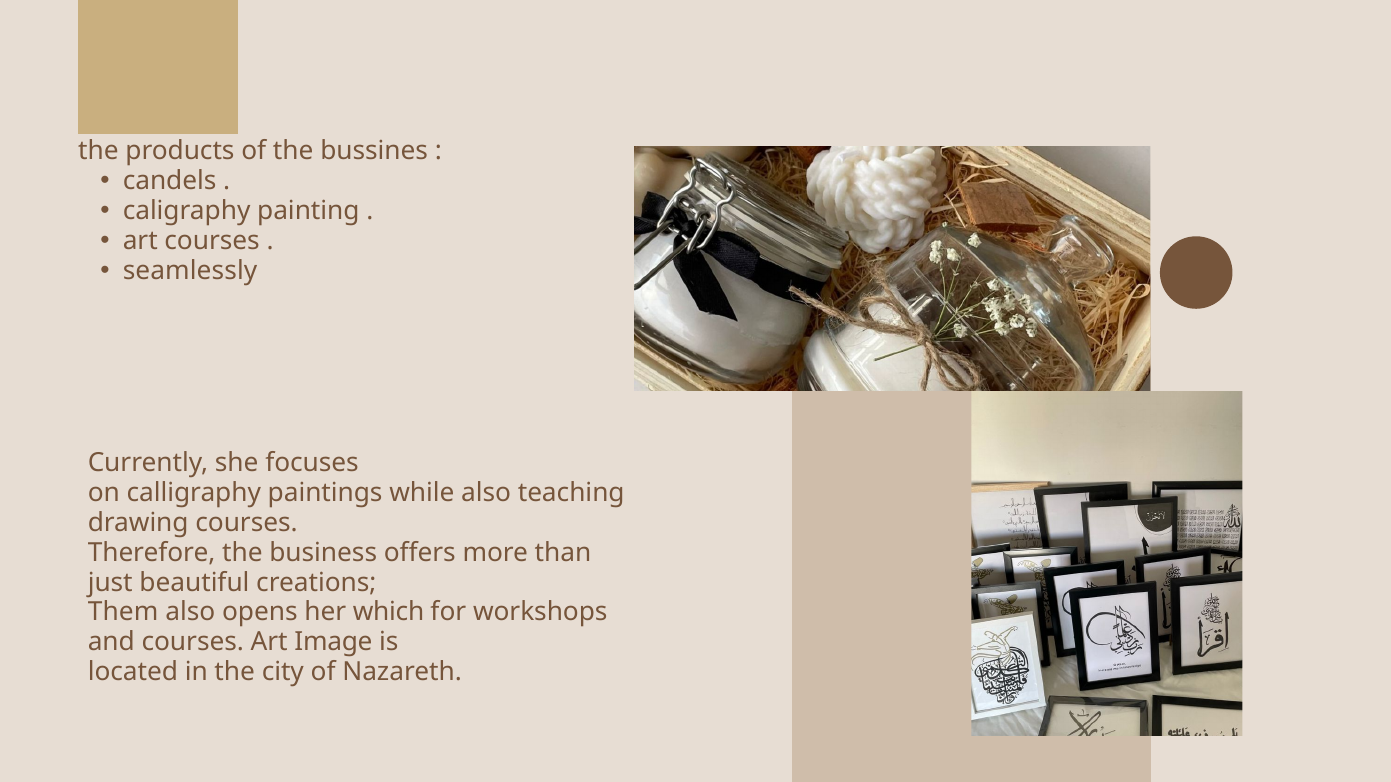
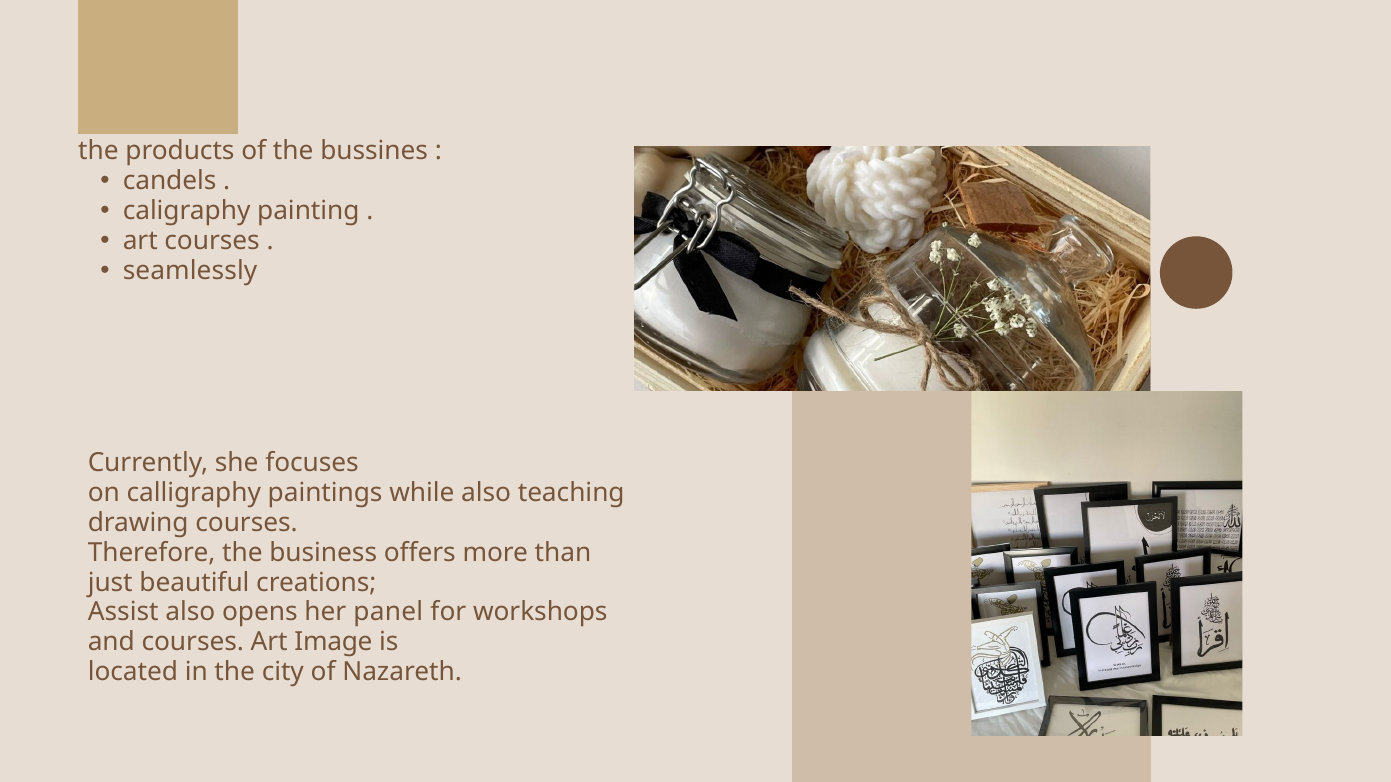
Them: Them -> Assist
which: which -> panel
